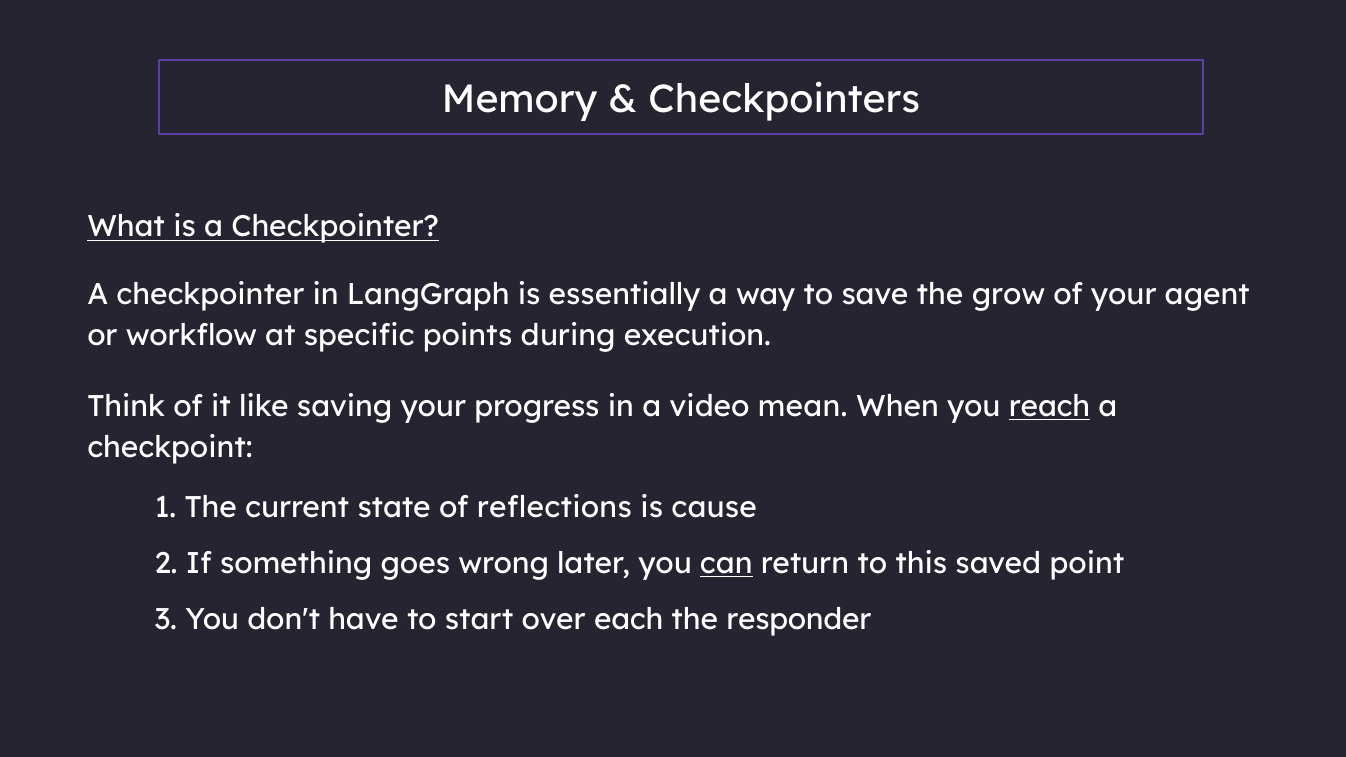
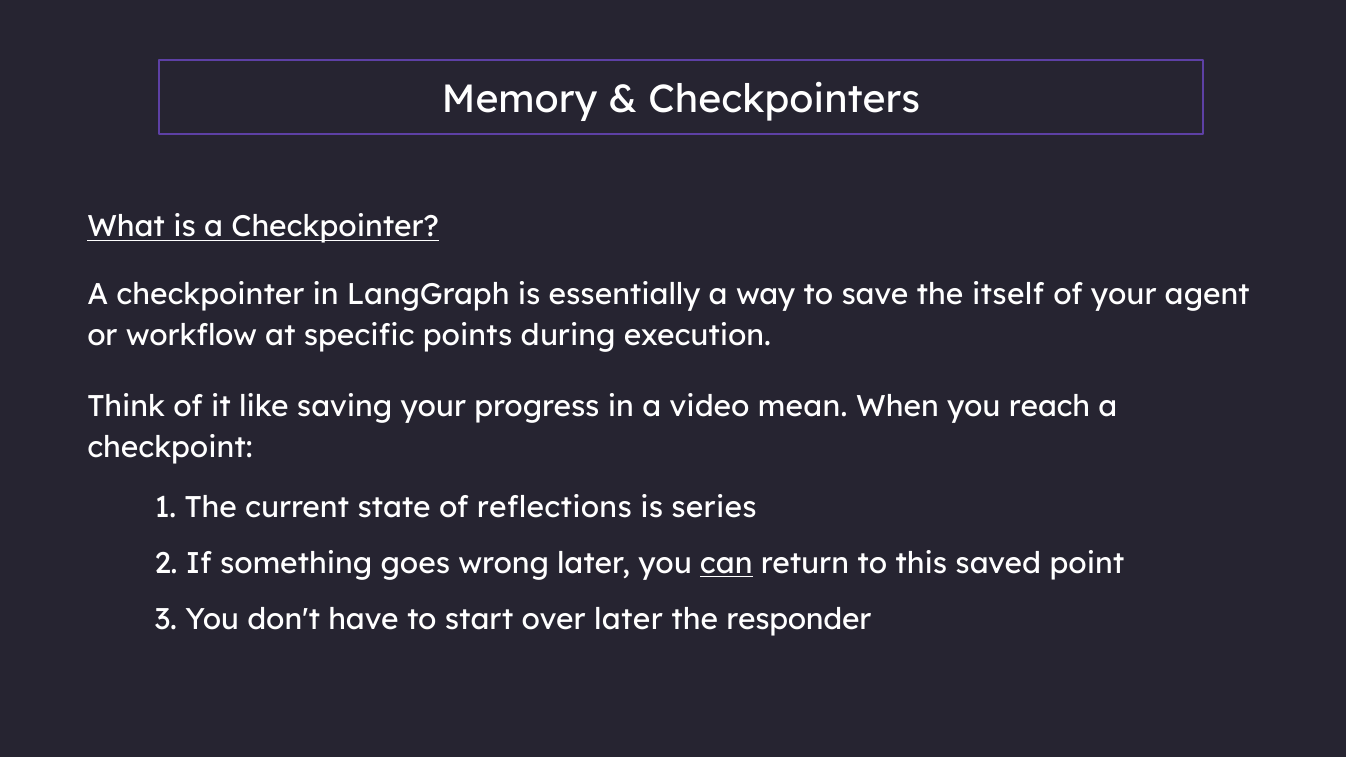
grow: grow -> itself
reach underline: present -> none
cause: cause -> series
over each: each -> later
